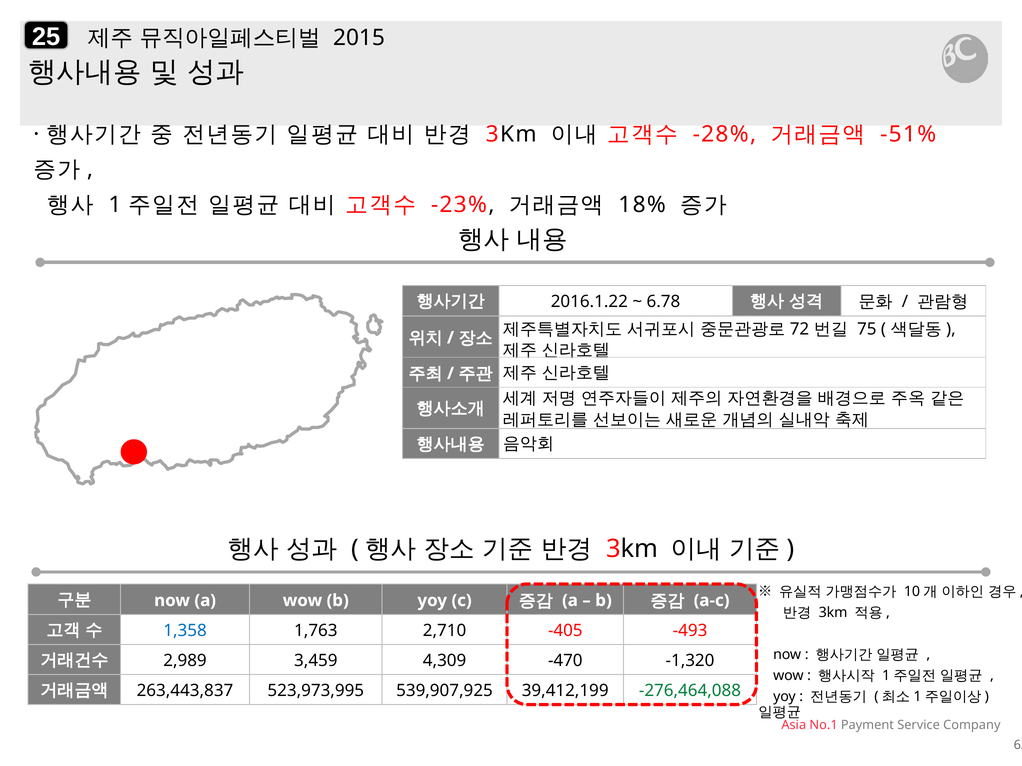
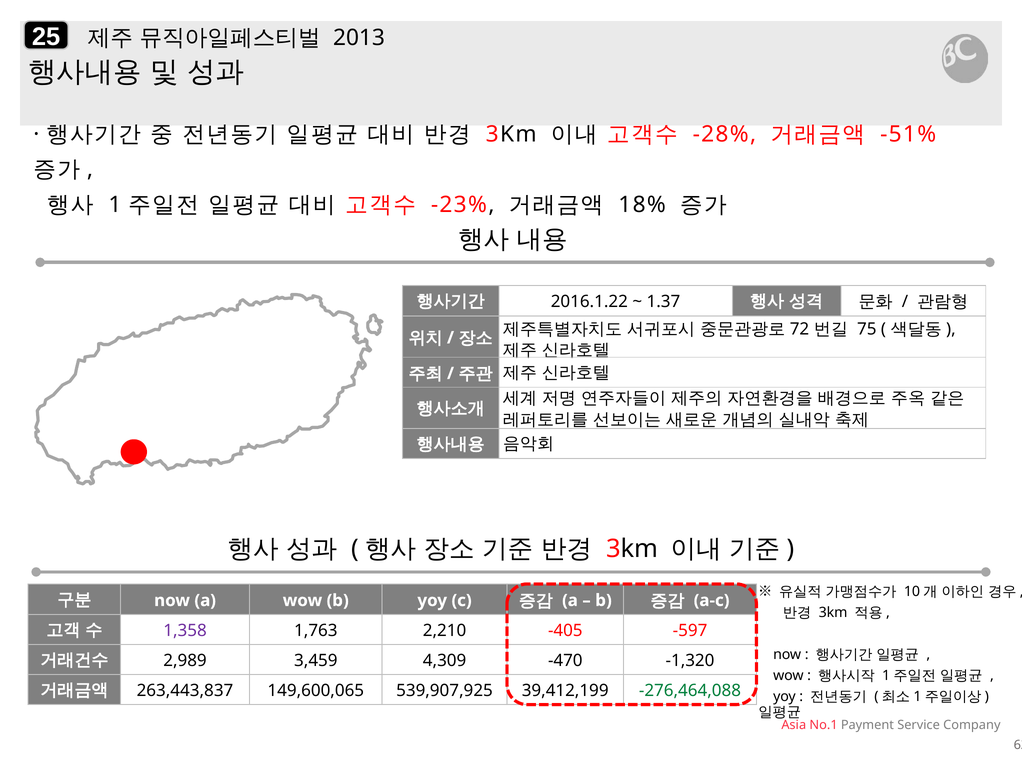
2015: 2015 -> 2013
6.78: 6.78 -> 1.37
1,358 colour: blue -> purple
2,710: 2,710 -> 2,210
-493: -493 -> -597
523,973,995: 523,973,995 -> 149,600,065
